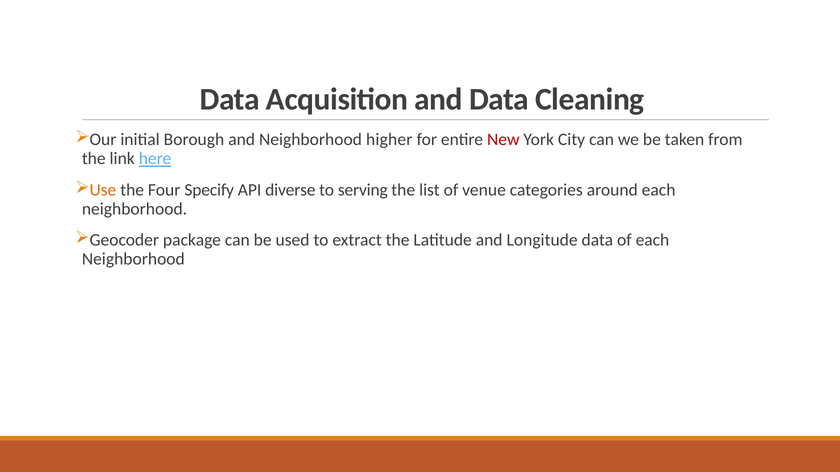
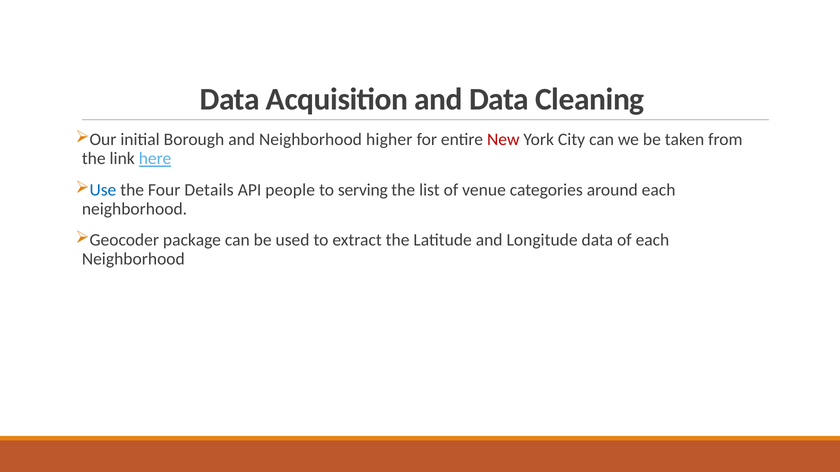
Use colour: orange -> blue
Specify: Specify -> Details
diverse: diverse -> people
